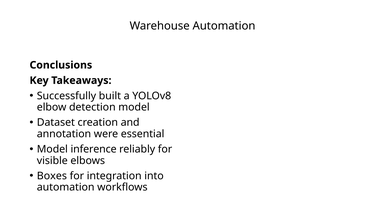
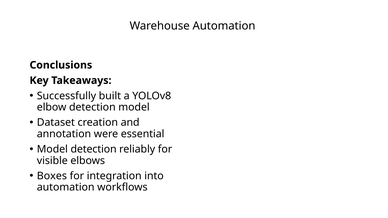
Model inference: inference -> detection
